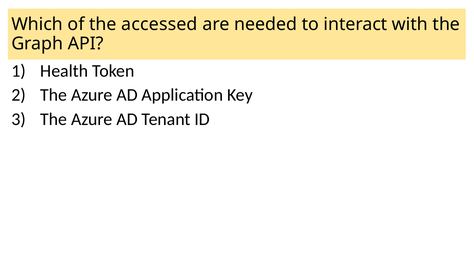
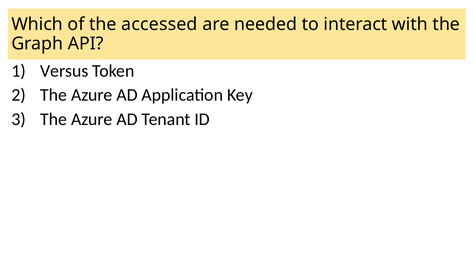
Health: Health -> Versus
